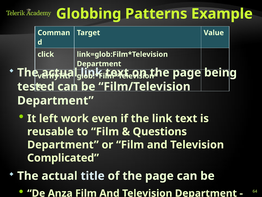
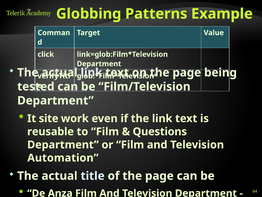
left: left -> site
Complicated: Complicated -> Automation
